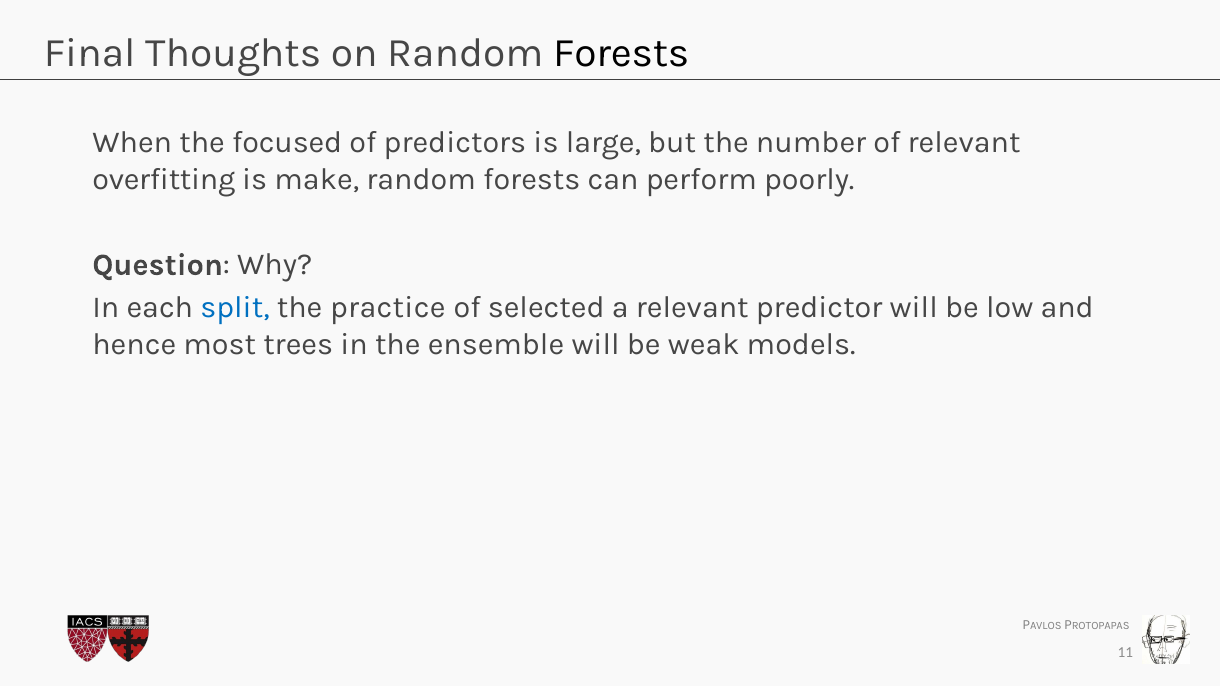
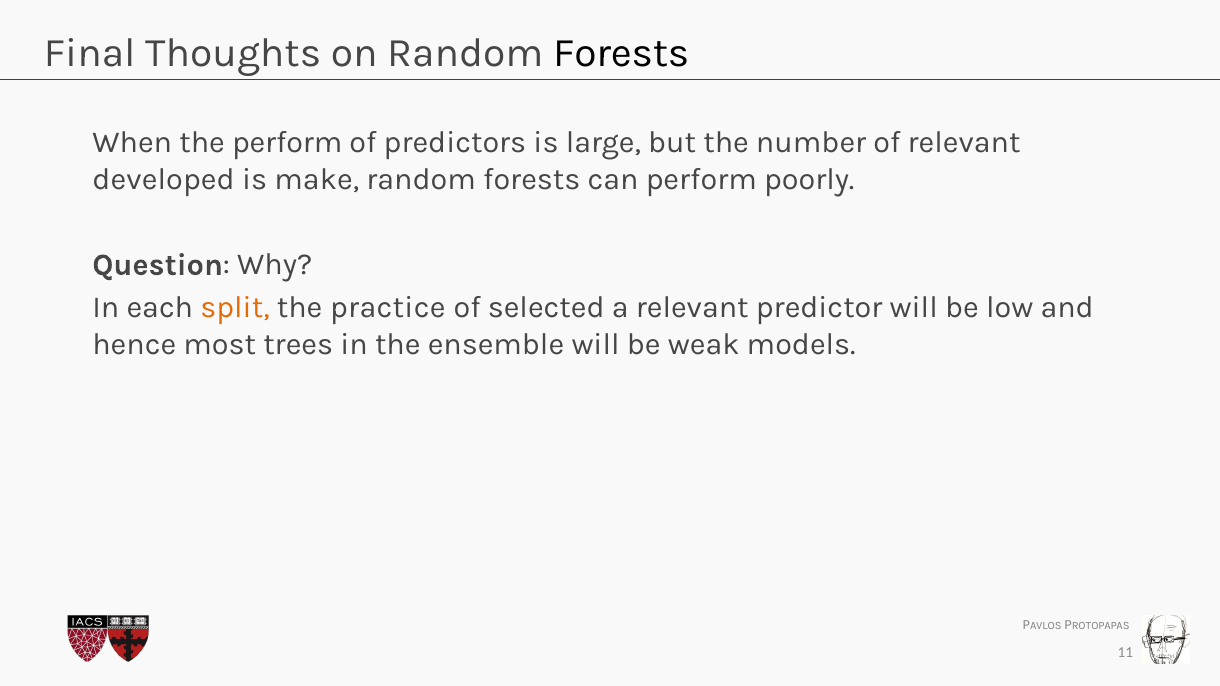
the focused: focused -> perform
overfitting: overfitting -> developed
split colour: blue -> orange
